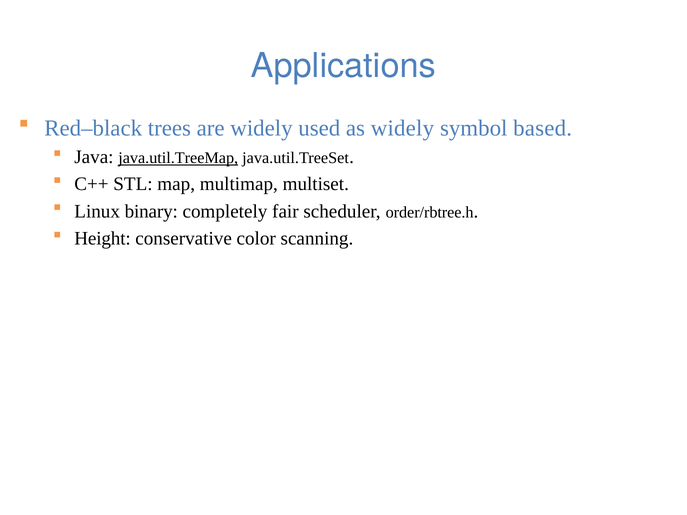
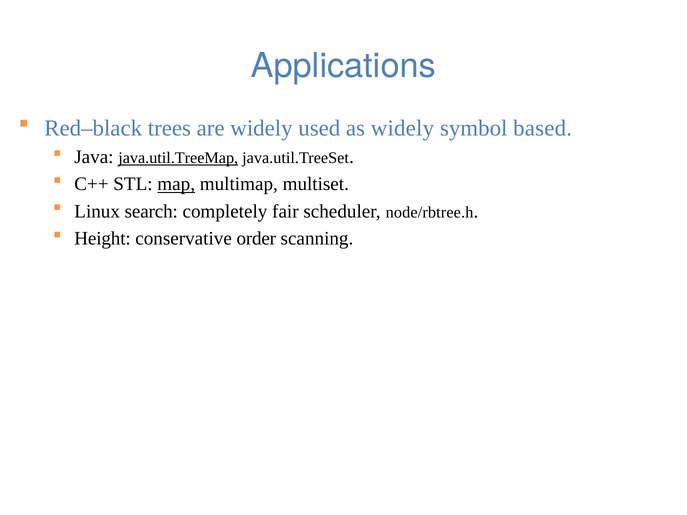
map underline: none -> present
binary: binary -> search
order/rbtree.h: order/rbtree.h -> node/rbtree.h
color: color -> order
